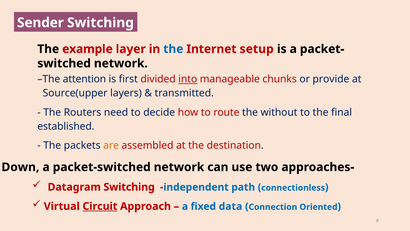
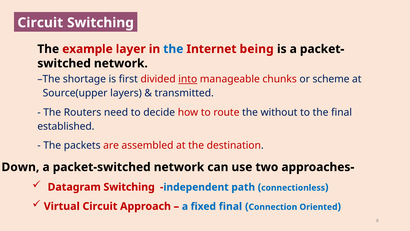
Sender at (40, 23): Sender -> Circuit
setup: setup -> being
attention: attention -> shortage
provide: provide -> scheme
are colour: orange -> red
Circuit at (100, 206) underline: present -> none
fixed data: data -> final
